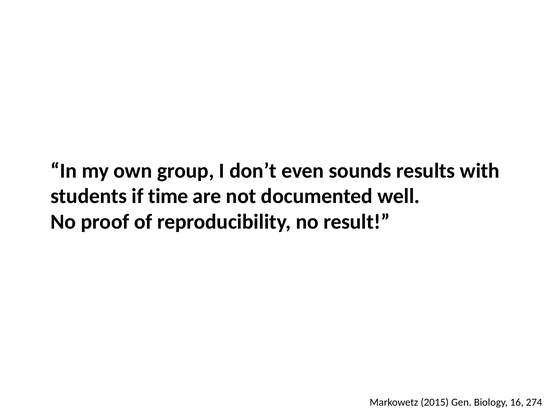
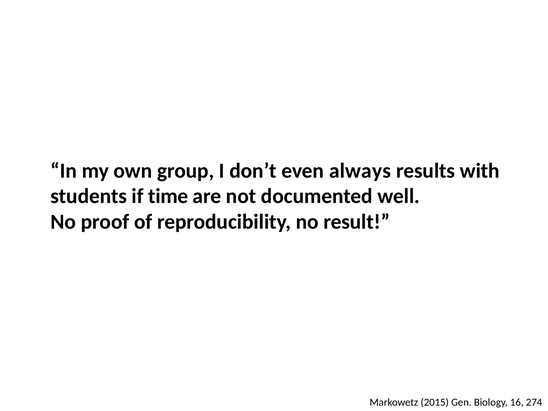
sounds: sounds -> always
